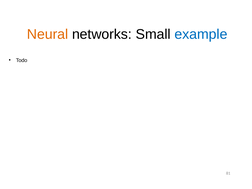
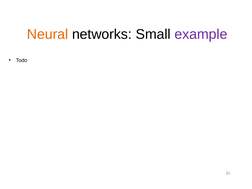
example colour: blue -> purple
